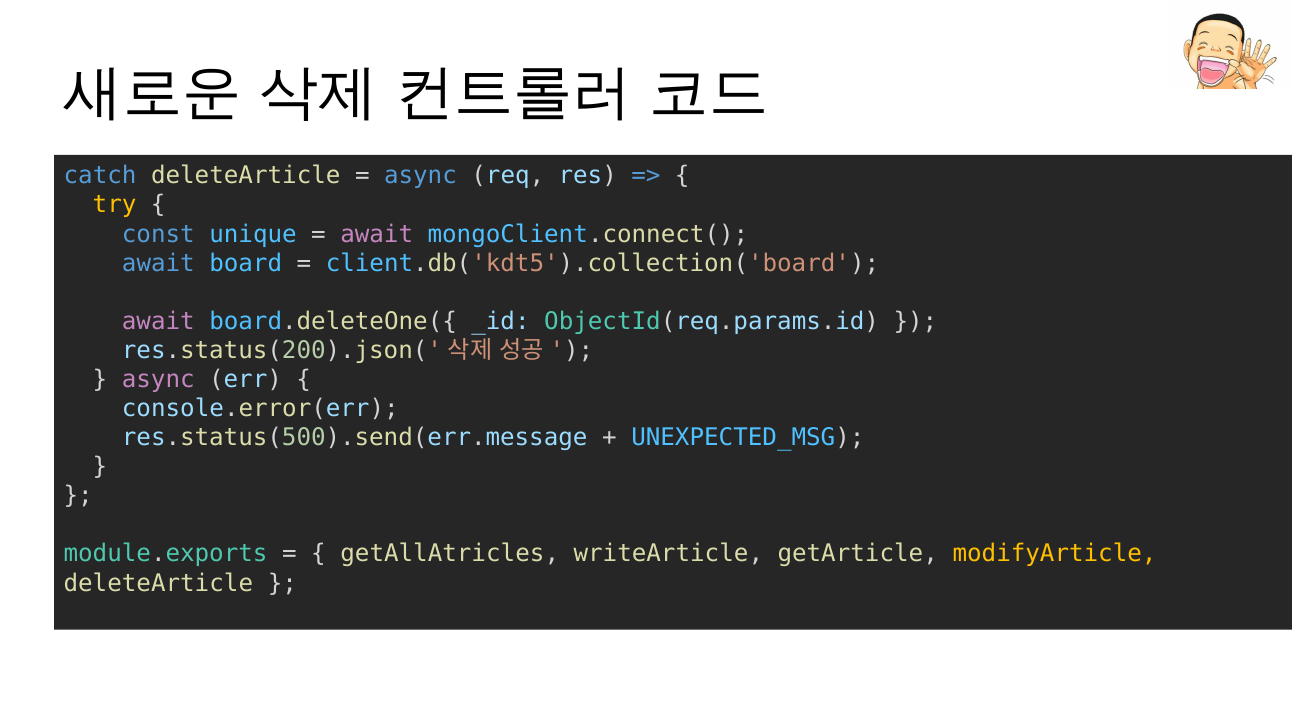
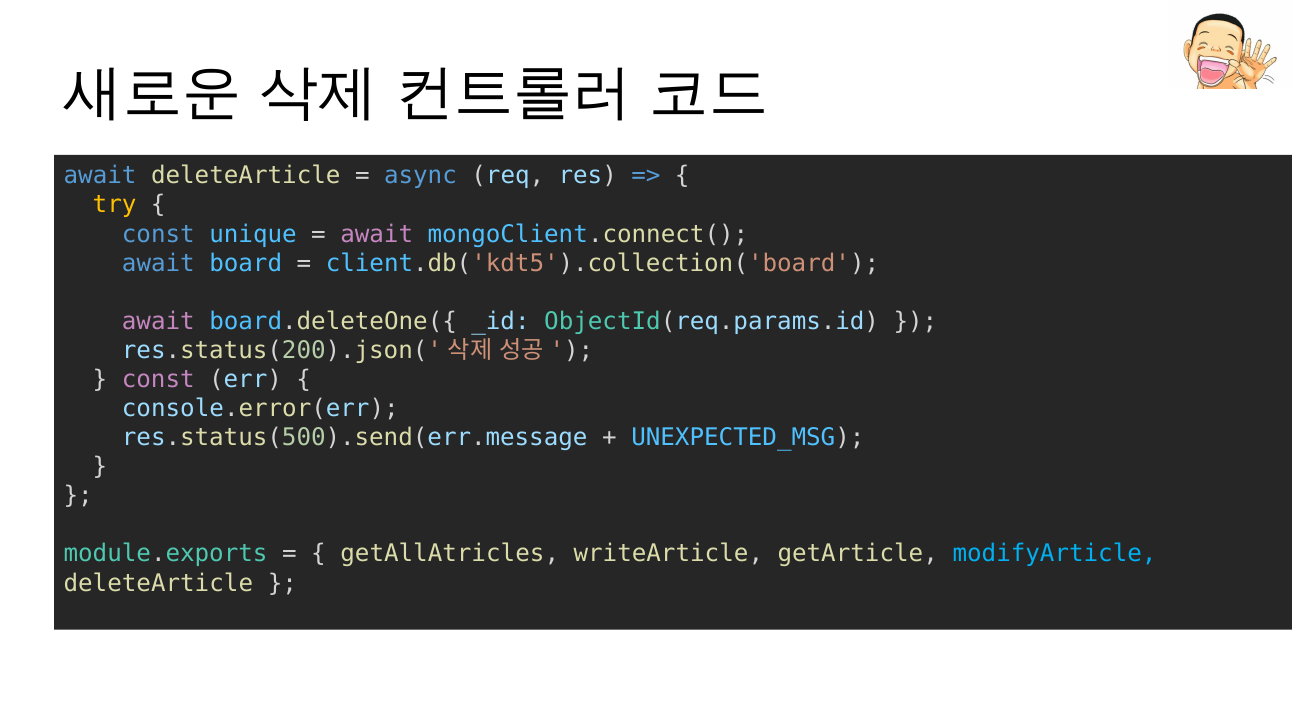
catch at (100, 176): catch -> await
async at (158, 379): async -> const
modifyArticle colour: yellow -> light blue
